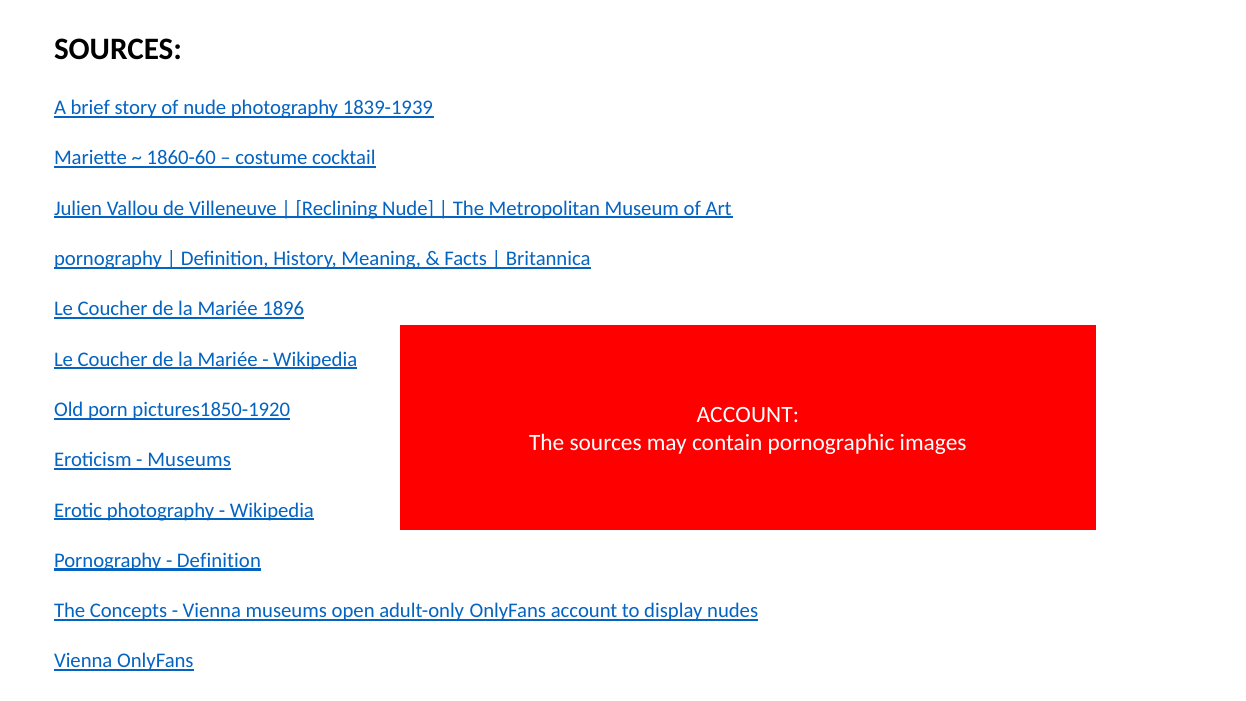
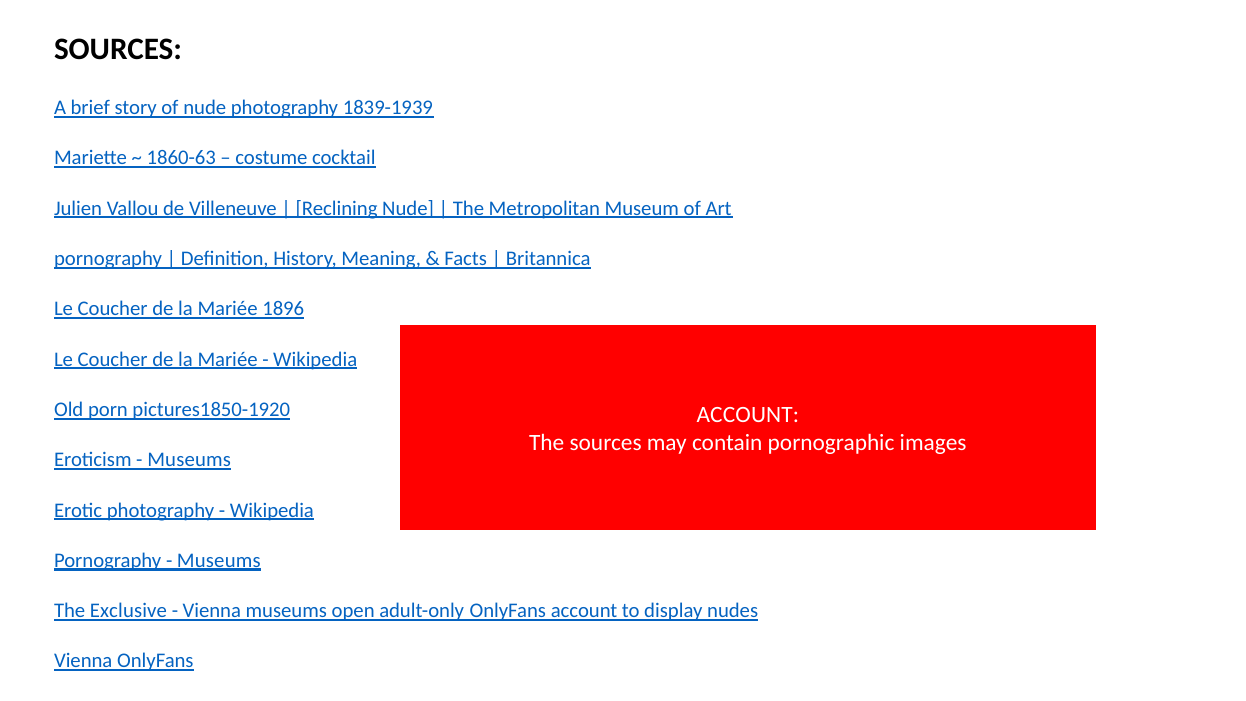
1860-60: 1860-60 -> 1860-63
Definition at (219, 560): Definition -> Museums
Concepts: Concepts -> Exclusive
